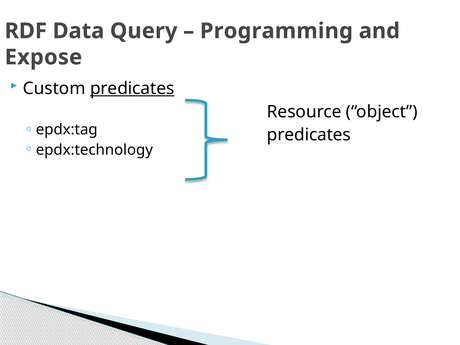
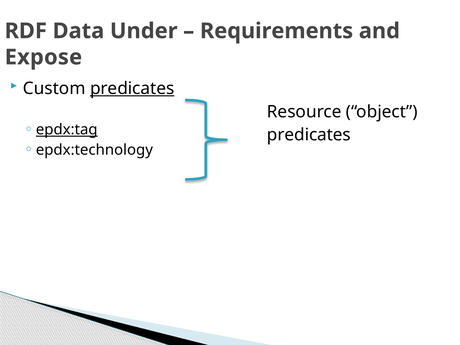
Query: Query -> Under
Programming: Programming -> Requirements
epdx:tag underline: none -> present
